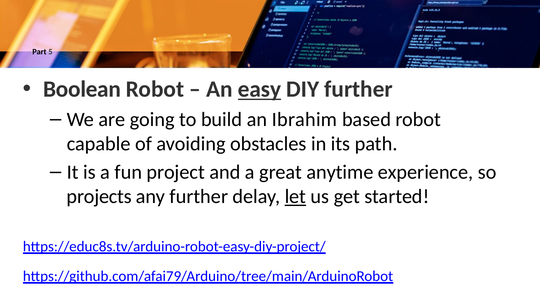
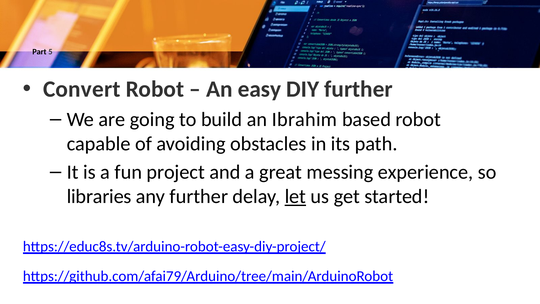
Boolean: Boolean -> Convert
easy underline: present -> none
anytime: anytime -> messing
projects: projects -> libraries
